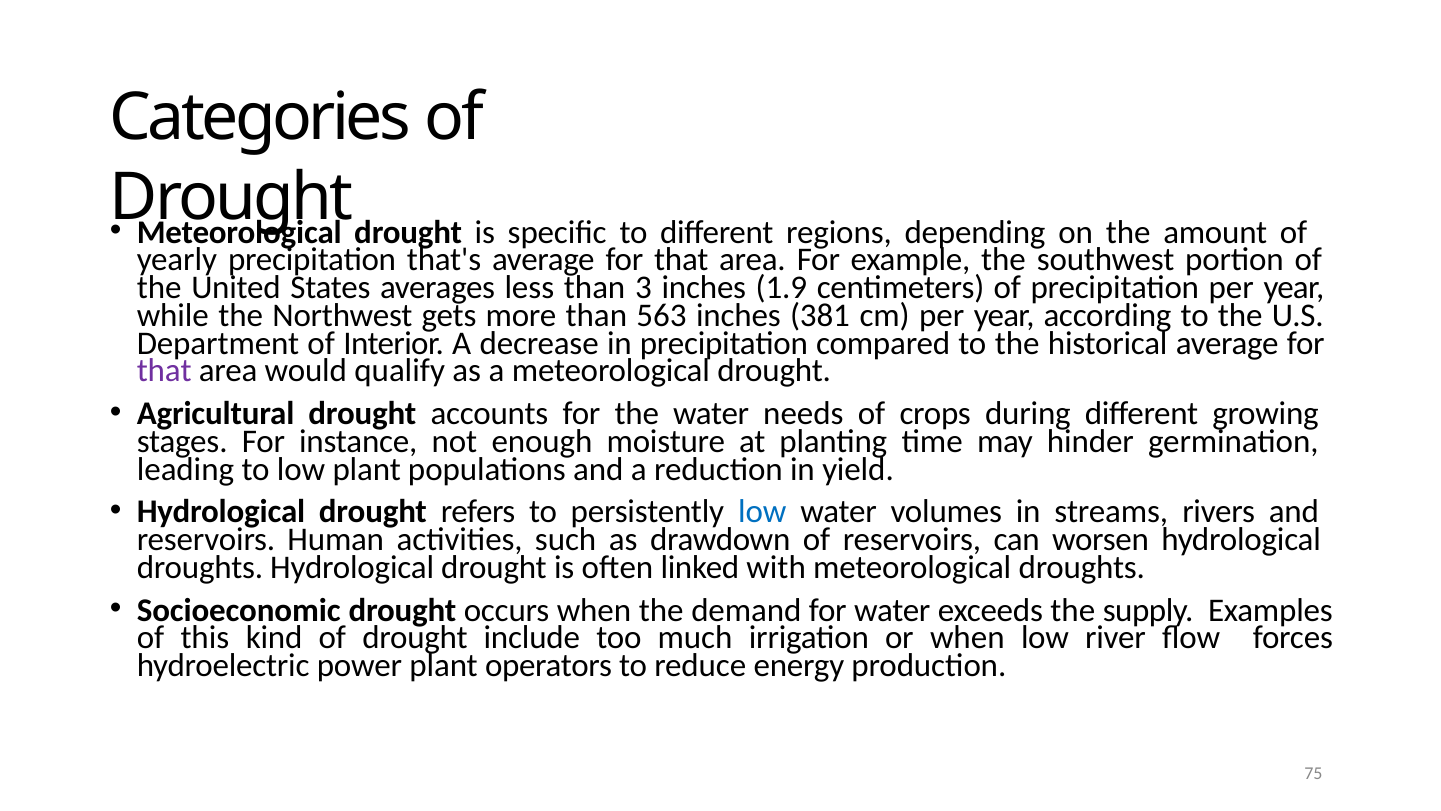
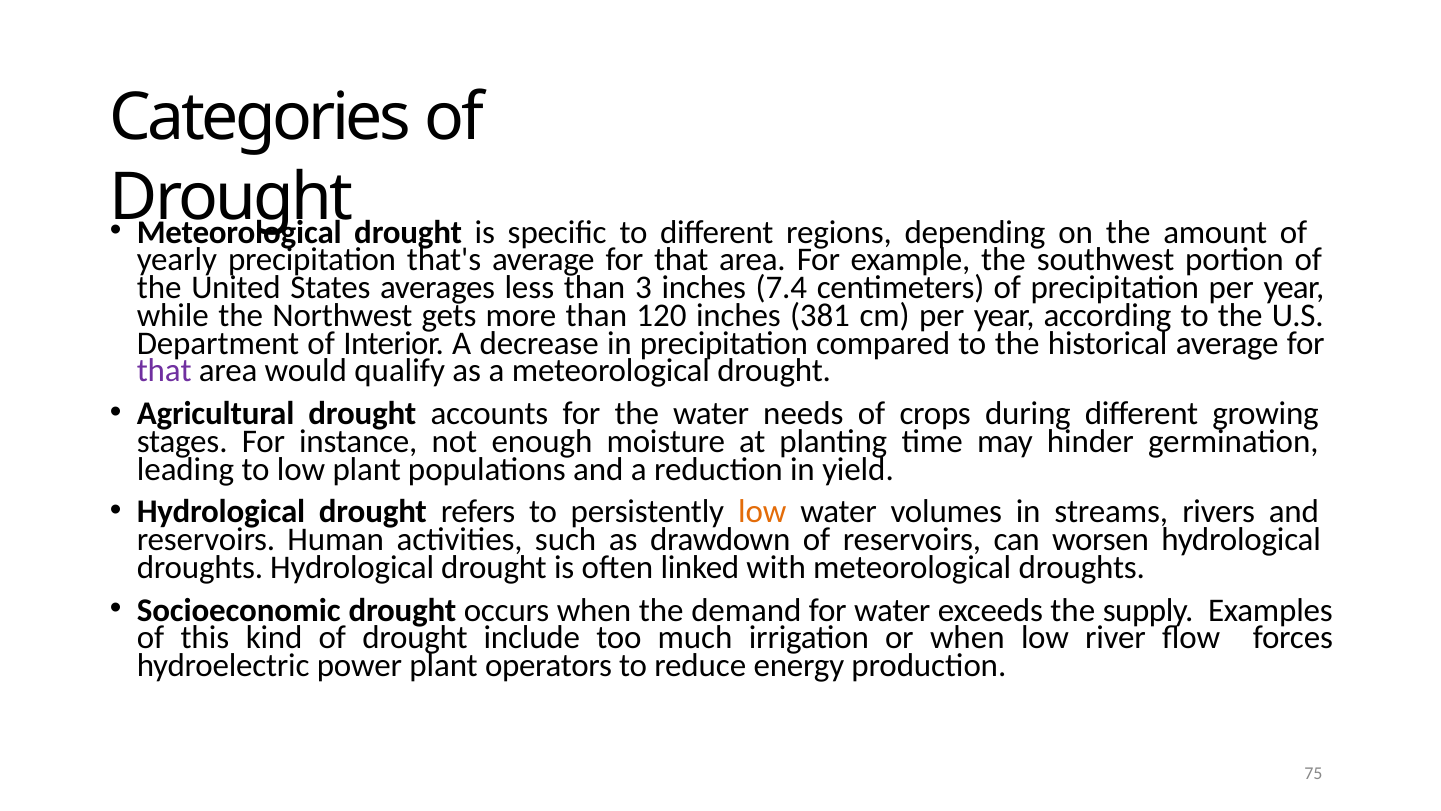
1.9: 1.9 -> 7.4
563: 563 -> 120
low at (762, 512) colour: blue -> orange
